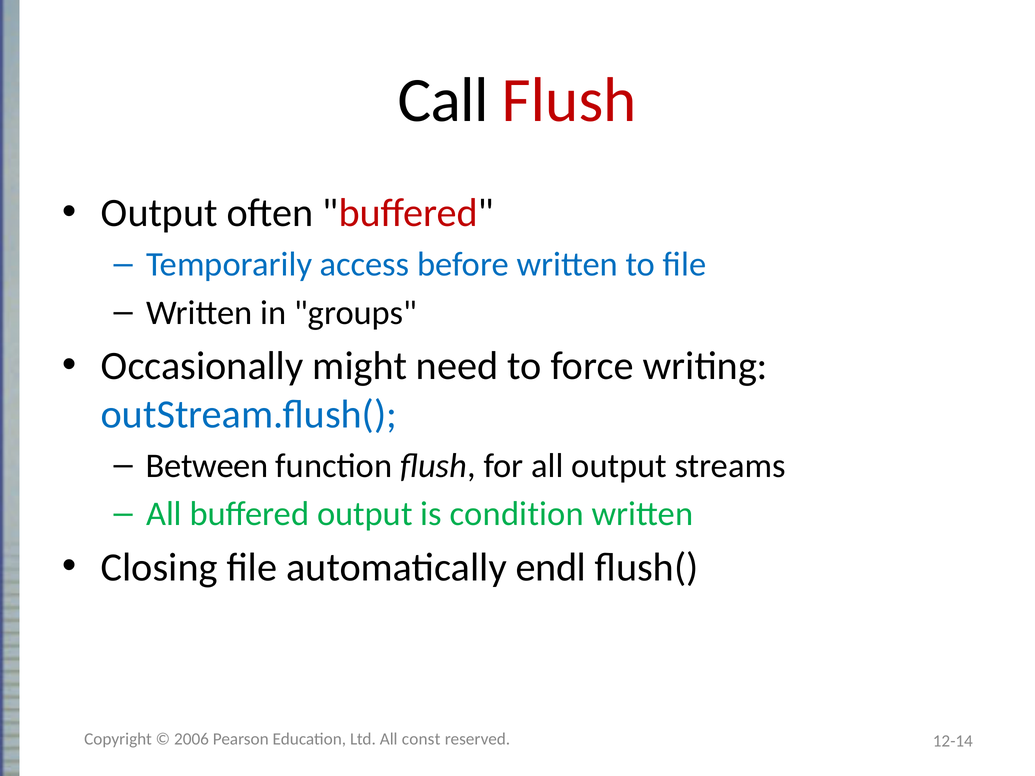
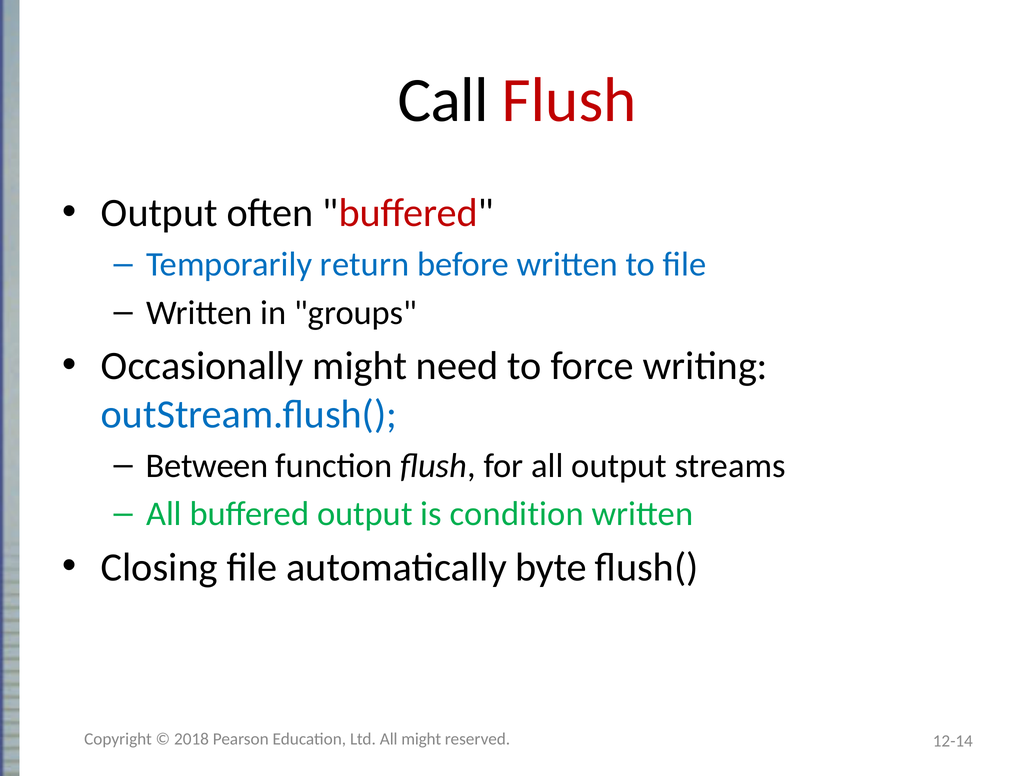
access: access -> return
endl: endl -> byte
2006: 2006 -> 2018
All const: const -> might
